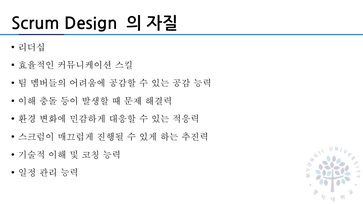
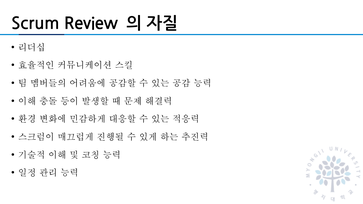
Design: Design -> Review
